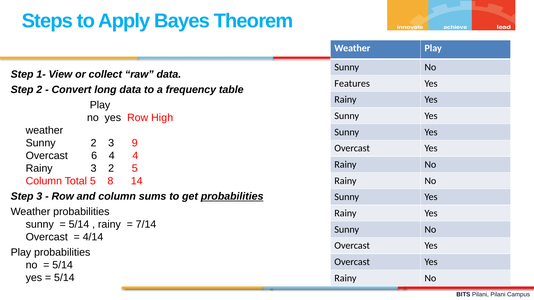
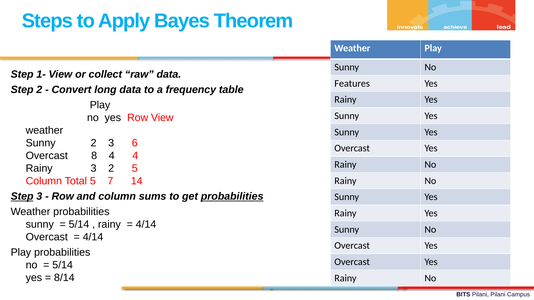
Row High: High -> View
9: 9 -> 6
6: 6 -> 8
8: 8 -> 7
Step at (22, 197) underline: none -> present
7/14 at (146, 225): 7/14 -> 4/14
5/14 at (64, 278): 5/14 -> 8/14
